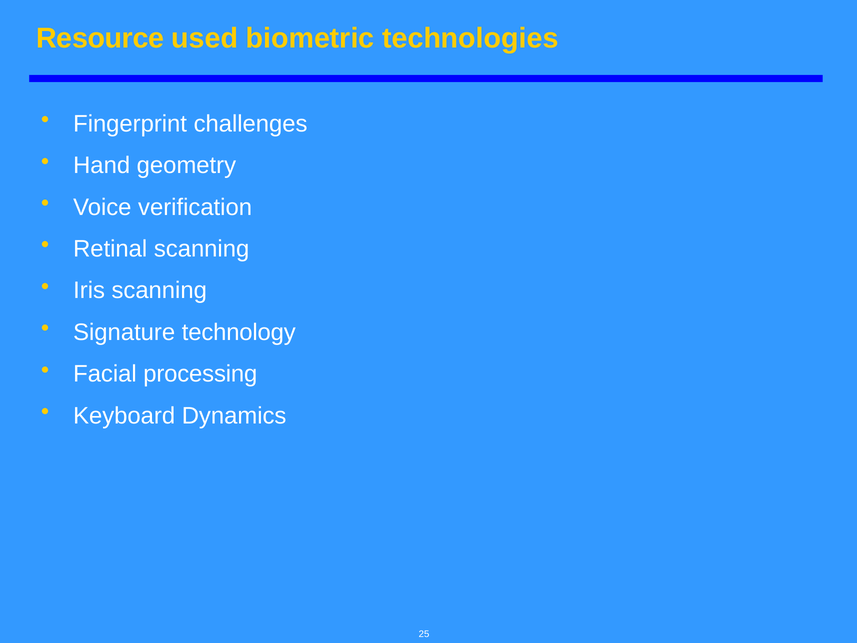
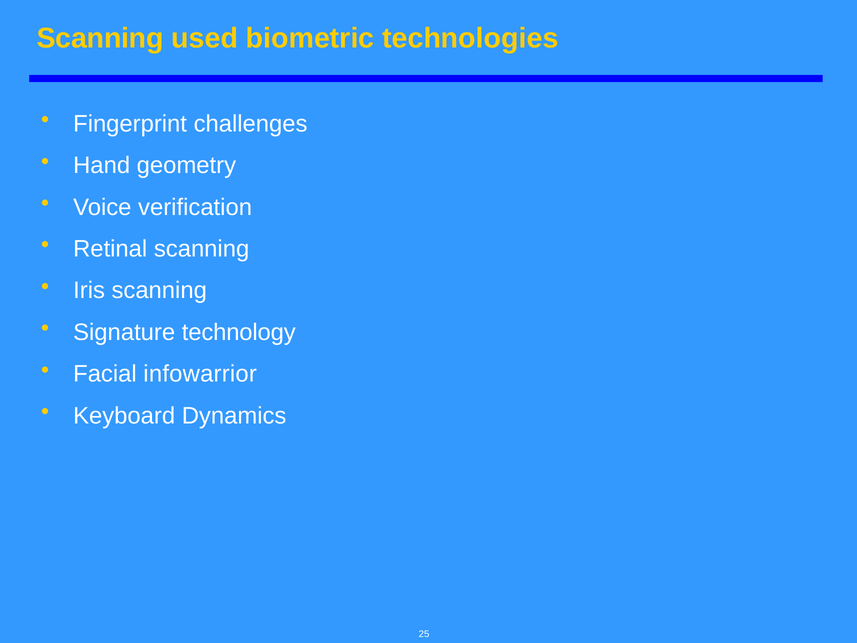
Resource at (100, 38): Resource -> Scanning
processing: processing -> infowarrior
